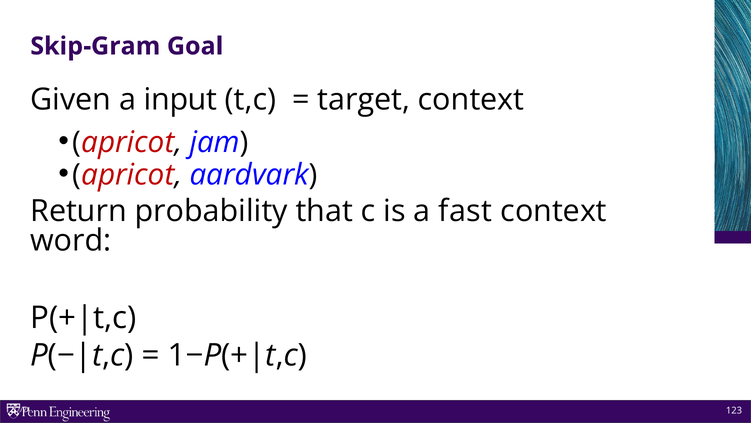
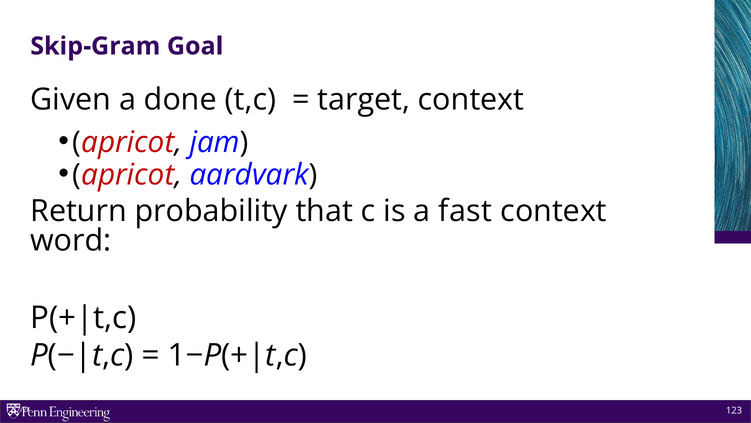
input: input -> done
